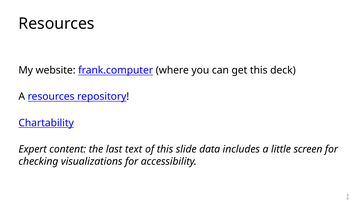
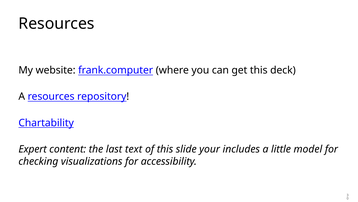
data: data -> your
screen: screen -> model
